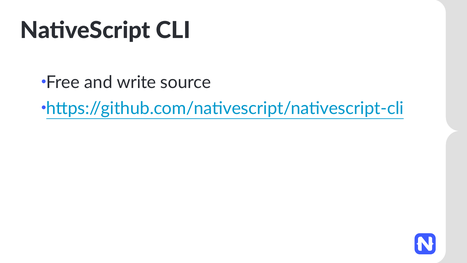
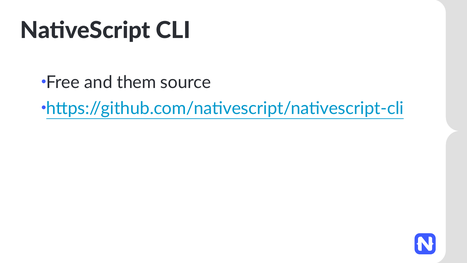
write: write -> them
